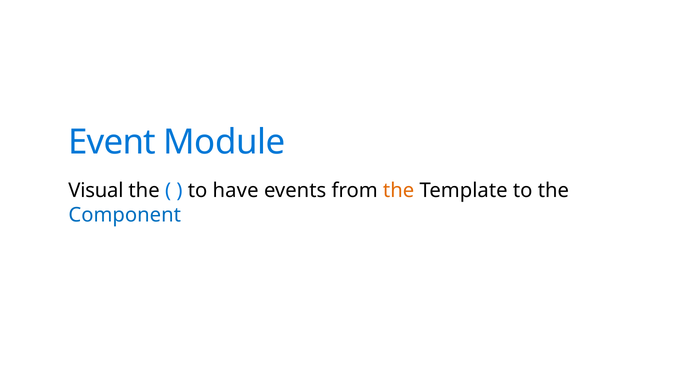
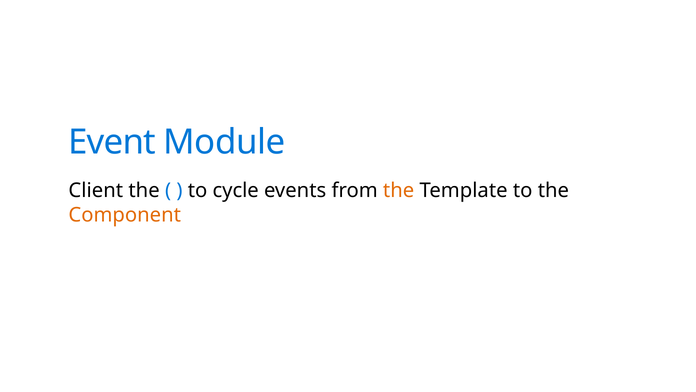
Visual: Visual -> Client
have: have -> cycle
Component colour: blue -> orange
